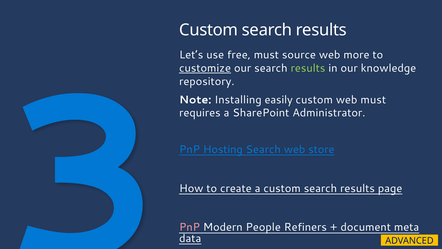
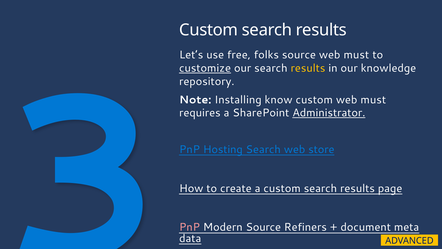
free must: must -> folks
source web more: more -> must
results at (308, 68) colour: light green -> yellow
easily: easily -> know
Administrator underline: none -> present
Modern People: People -> Source
